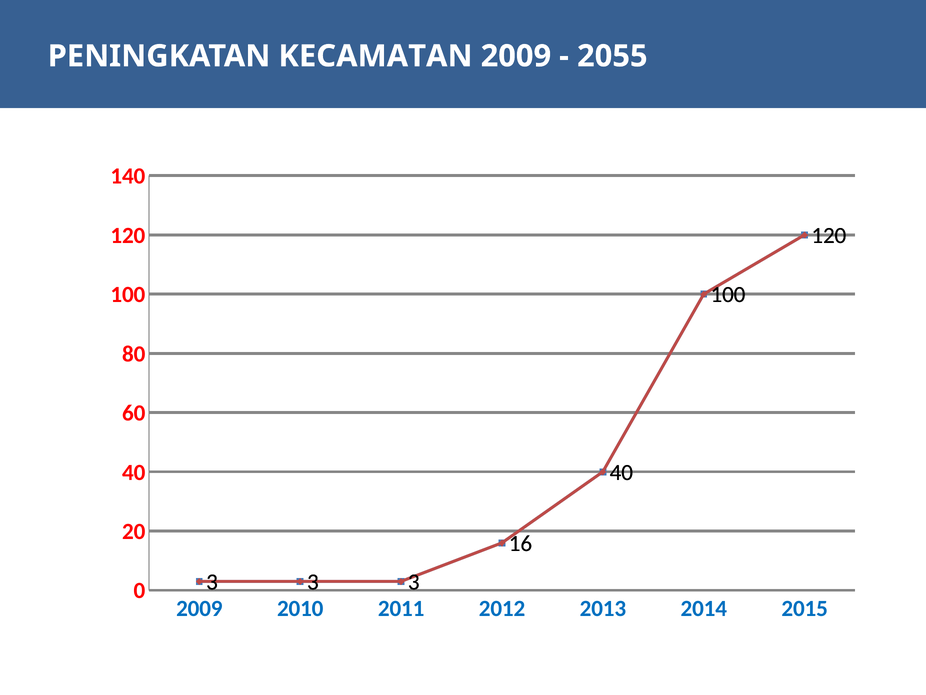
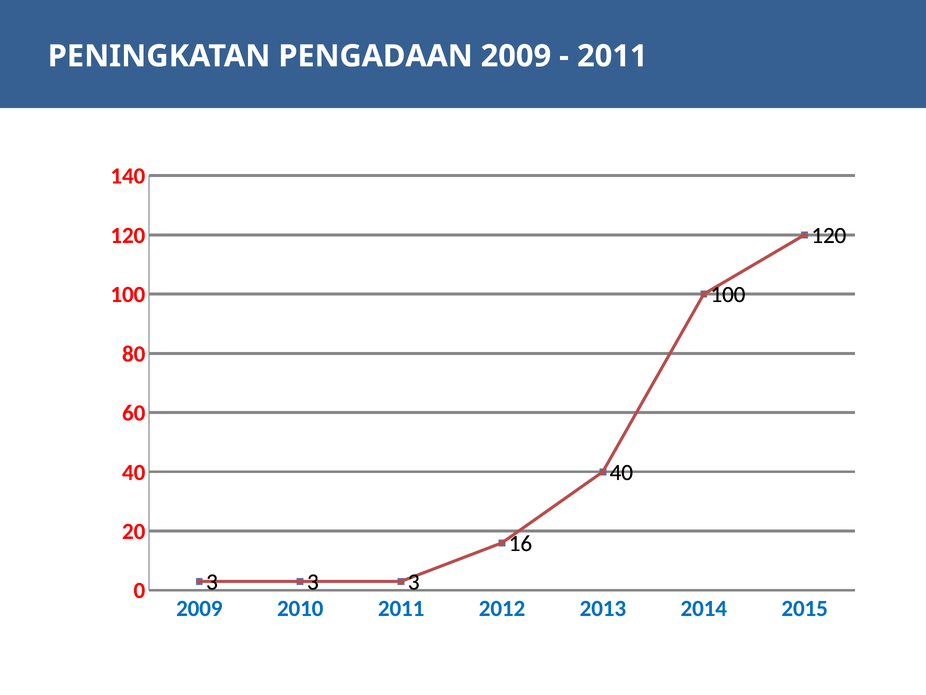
KECAMATAN: KECAMATAN -> PENGADAAN
2055 at (612, 56): 2055 -> 2011
